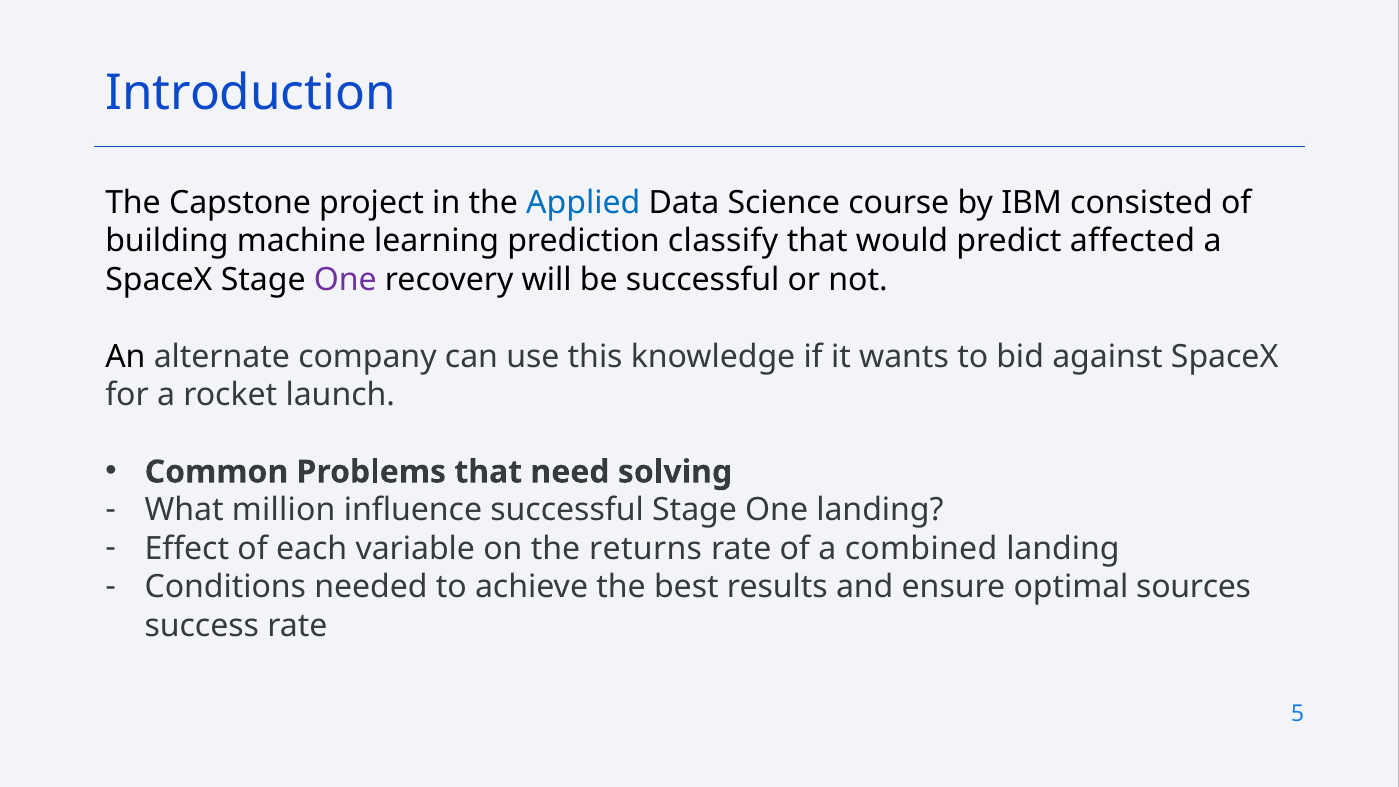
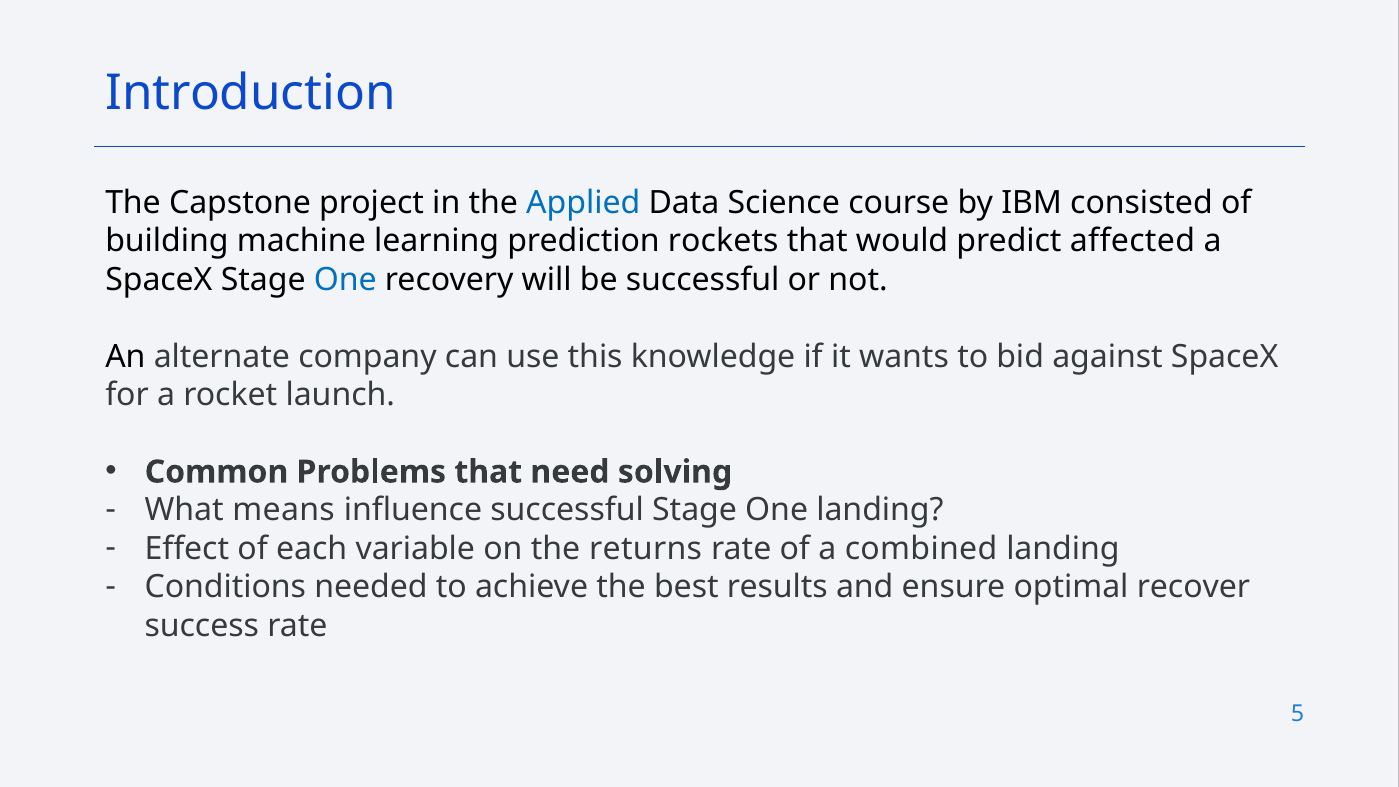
classify: classify -> rockets
One at (345, 280) colour: purple -> blue
million: million -> means
sources: sources -> recover
